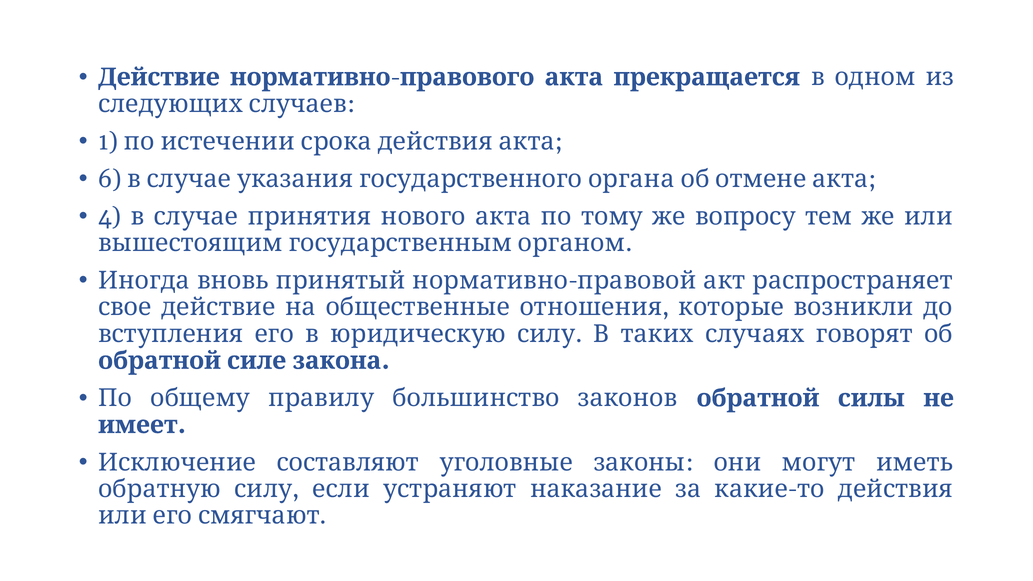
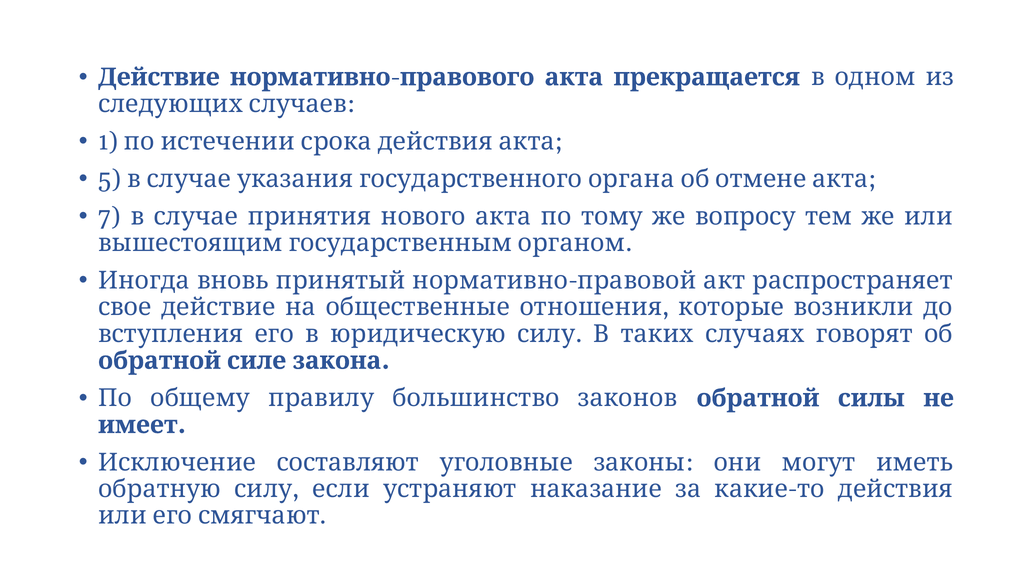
6: 6 -> 5
4: 4 -> 7
